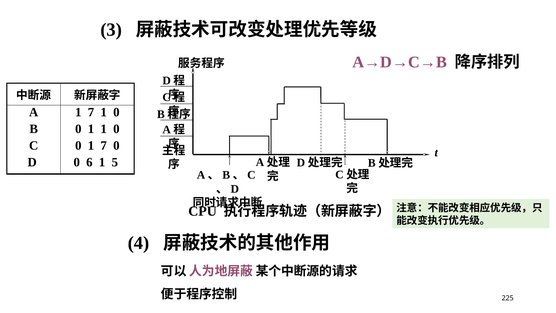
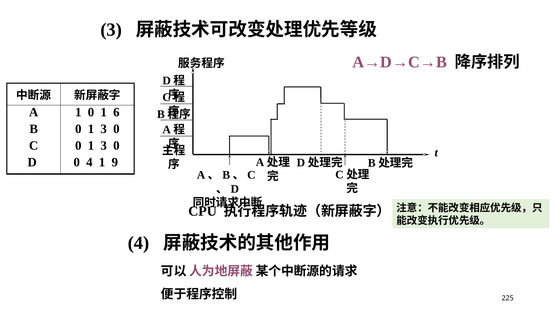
7 at (91, 112): 7 -> 0
0 at (116, 112): 0 -> 6
1 at (104, 129): 1 -> 3
7 at (104, 146): 7 -> 3
0 6: 6 -> 4
5: 5 -> 9
